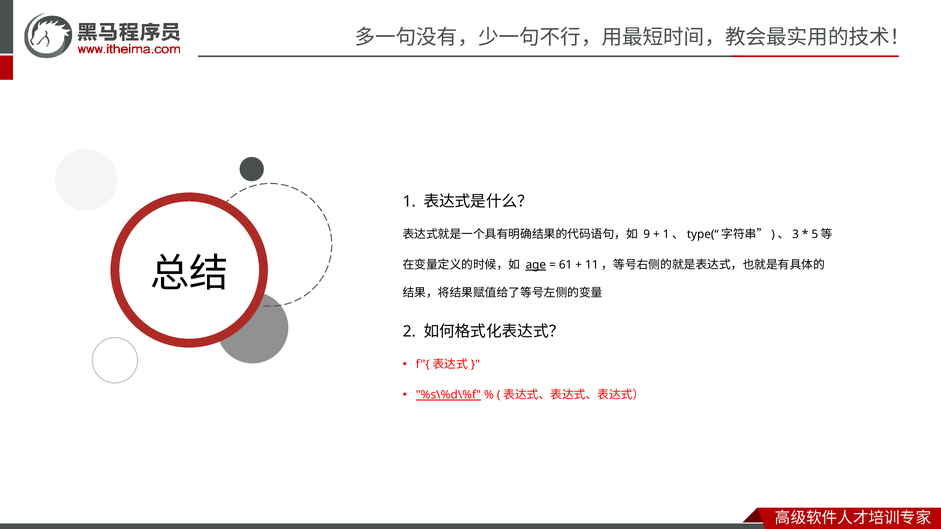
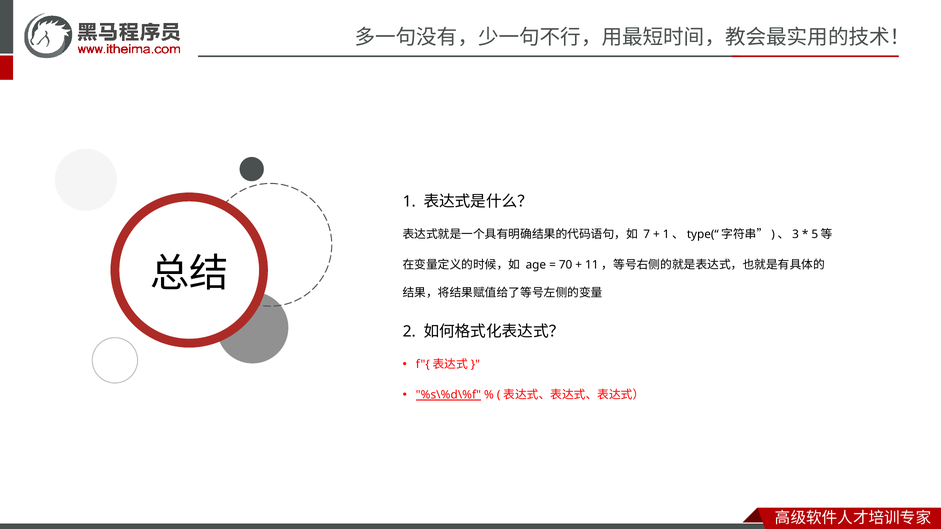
9: 9 -> 7
age underline: present -> none
61: 61 -> 70
